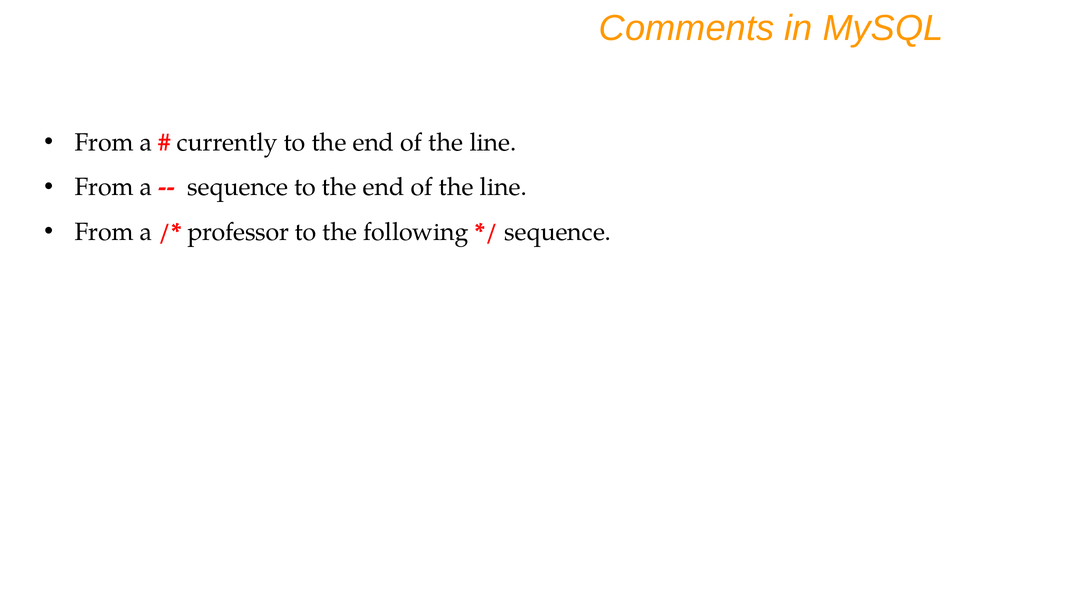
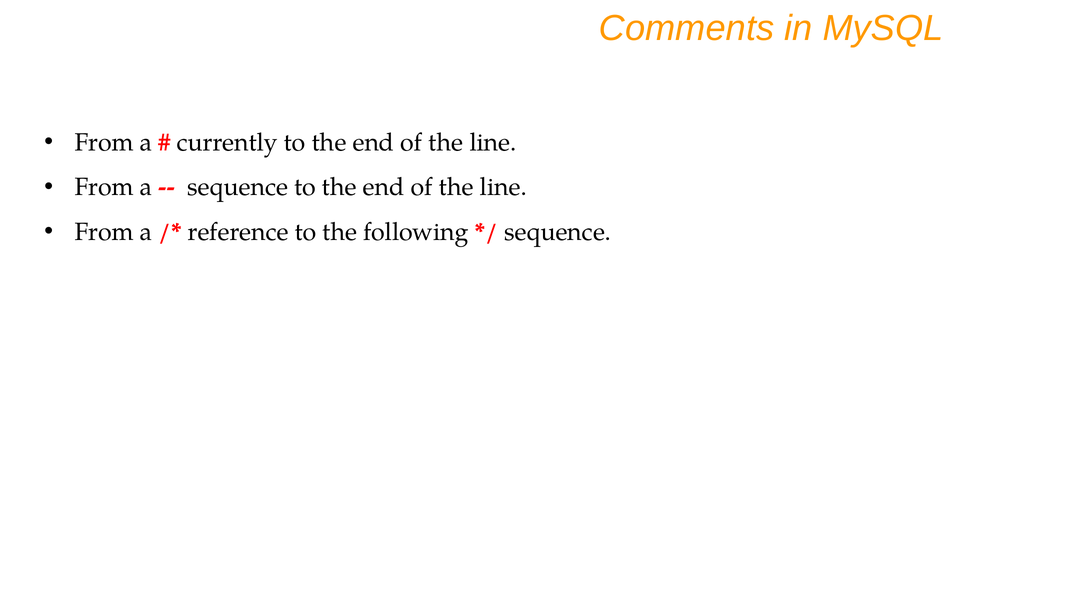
professor: professor -> reference
